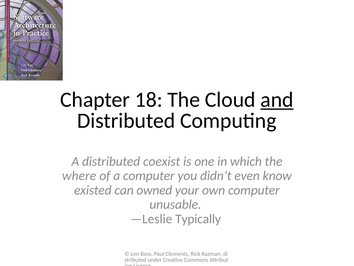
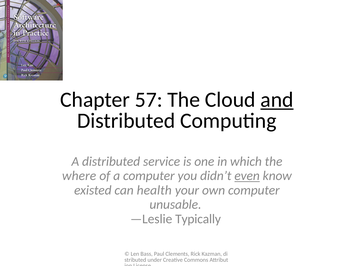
18: 18 -> 57
coexist: coexist -> service
even underline: none -> present
owned: owned -> health
